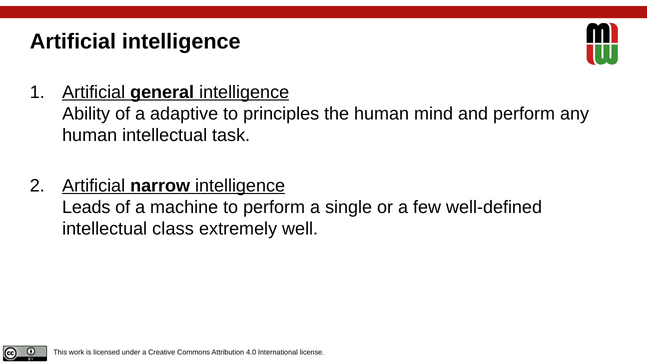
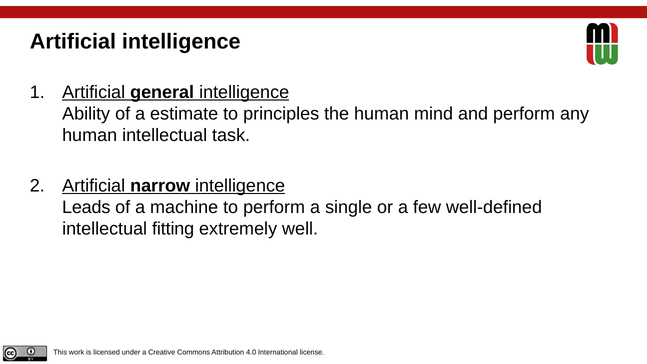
adaptive: adaptive -> estimate
class: class -> fitting
